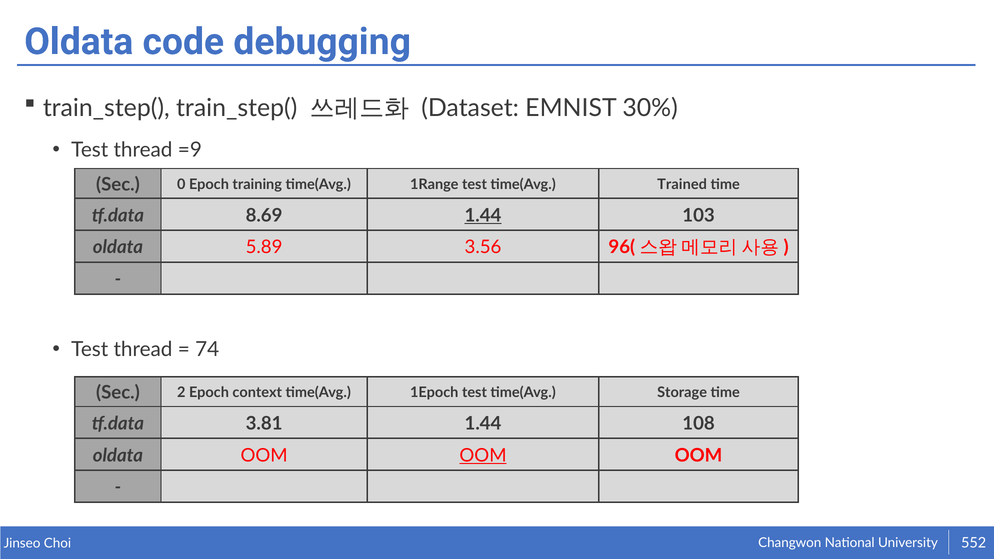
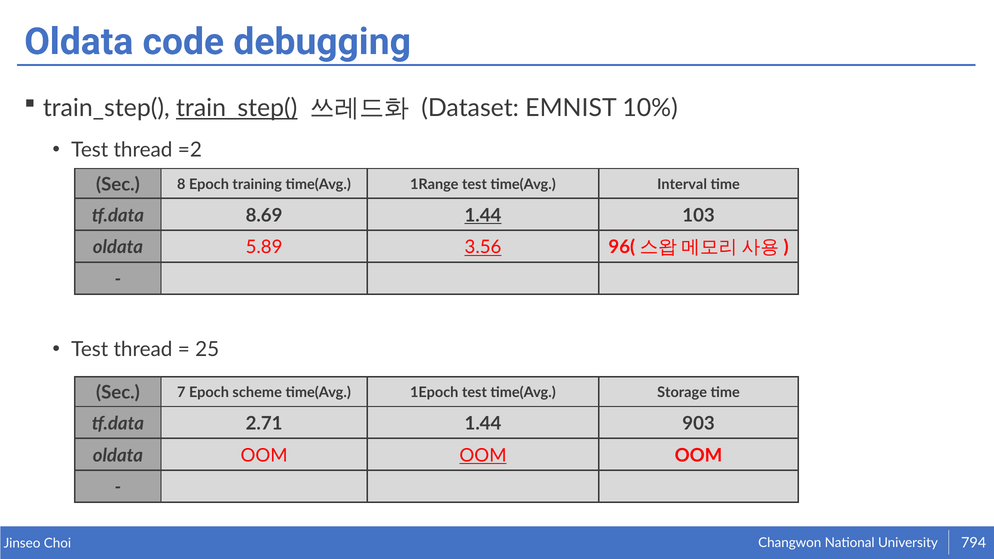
train_step( at (237, 108) underline: none -> present
30%: 30% -> 10%
=9: =9 -> =2
0: 0 -> 8
Trained: Trained -> Interval
3.56 underline: none -> present
74: 74 -> 25
2: 2 -> 7
context: context -> scheme
3.81: 3.81 -> 2.71
108: 108 -> 903
552: 552 -> 794
